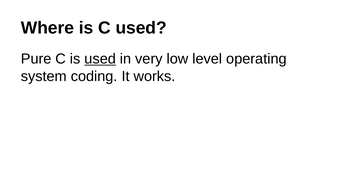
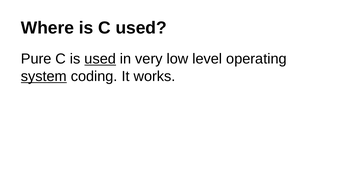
system underline: none -> present
